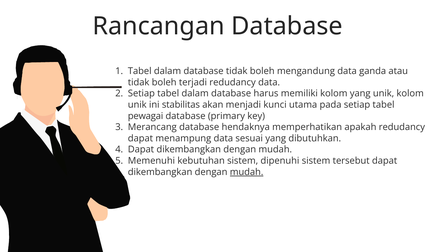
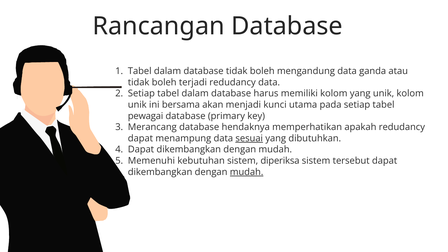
stabilitas: stabilitas -> bersama
sesuai underline: none -> present
dipenuhi: dipenuhi -> diperiksa
